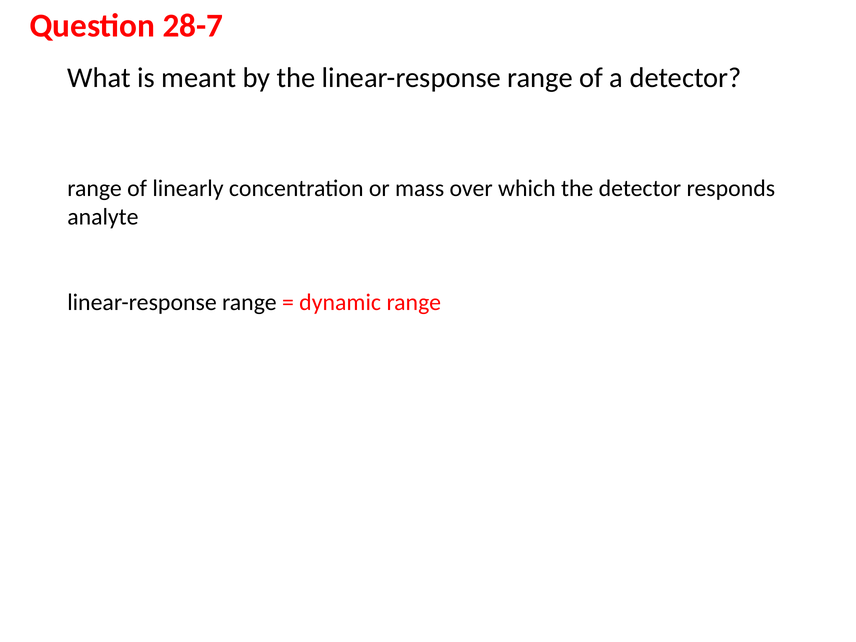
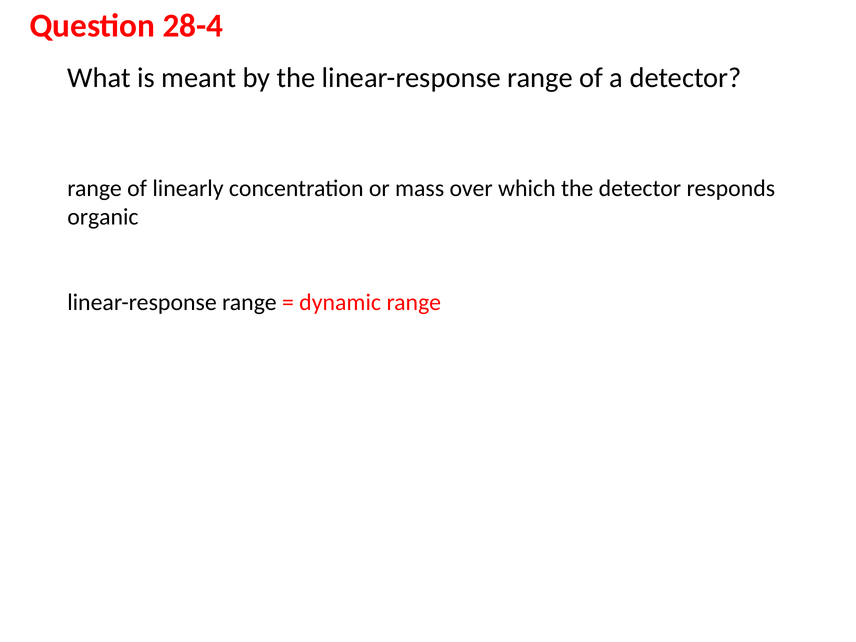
28-7: 28-7 -> 28-4
analyte: analyte -> organic
